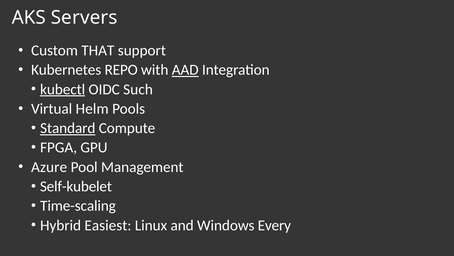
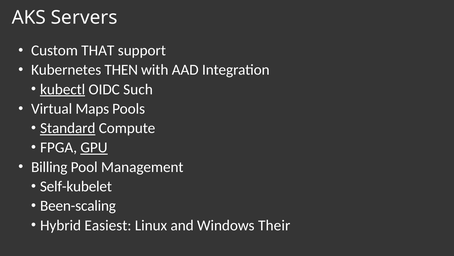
REPO: REPO -> THEN
AAD underline: present -> none
Helm: Helm -> Maps
GPU underline: none -> present
Azure: Azure -> Billing
Time-scaling: Time-scaling -> Been-scaling
Every: Every -> Their
